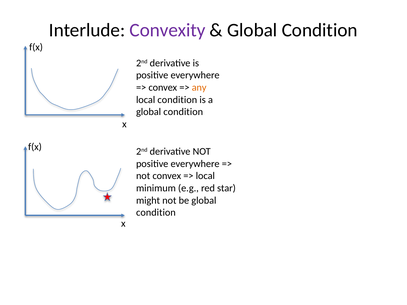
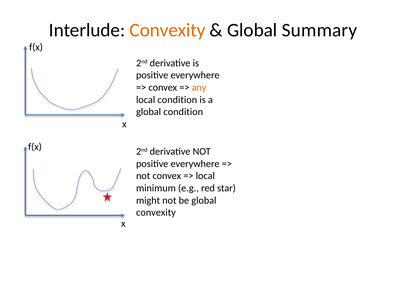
Convexity at (168, 30) colour: purple -> orange
Condition at (320, 30): Condition -> Summary
condition at (156, 213): condition -> convexity
